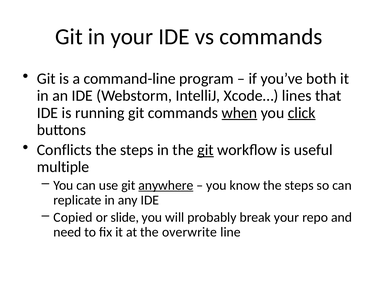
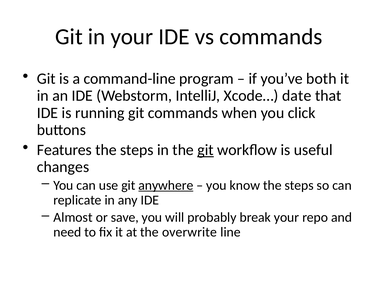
lines: lines -> date
when underline: present -> none
click underline: present -> none
Conflicts: Conflicts -> Features
multiple: multiple -> changes
Copied: Copied -> Almost
slide: slide -> save
